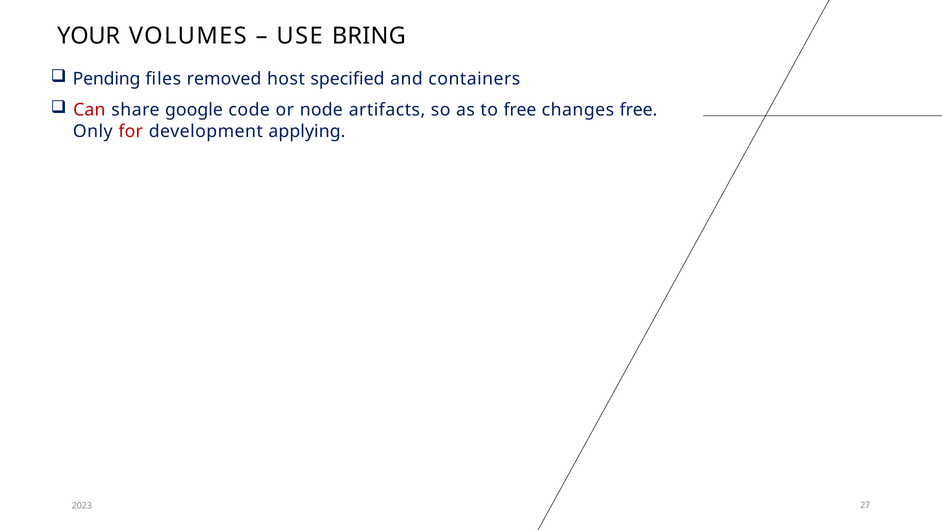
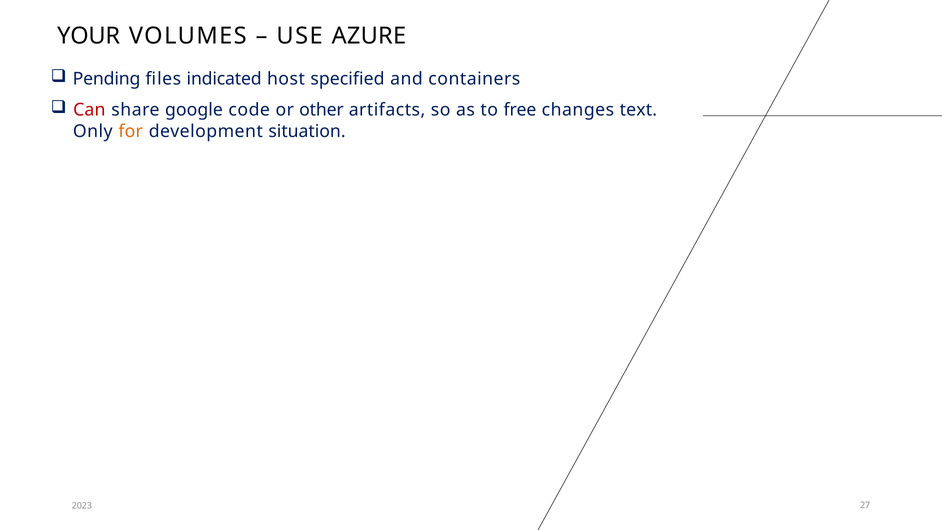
BRING: BRING -> AZURE
removed: removed -> indicated
node: node -> other
changes free: free -> text
for colour: red -> orange
applying: applying -> situation
